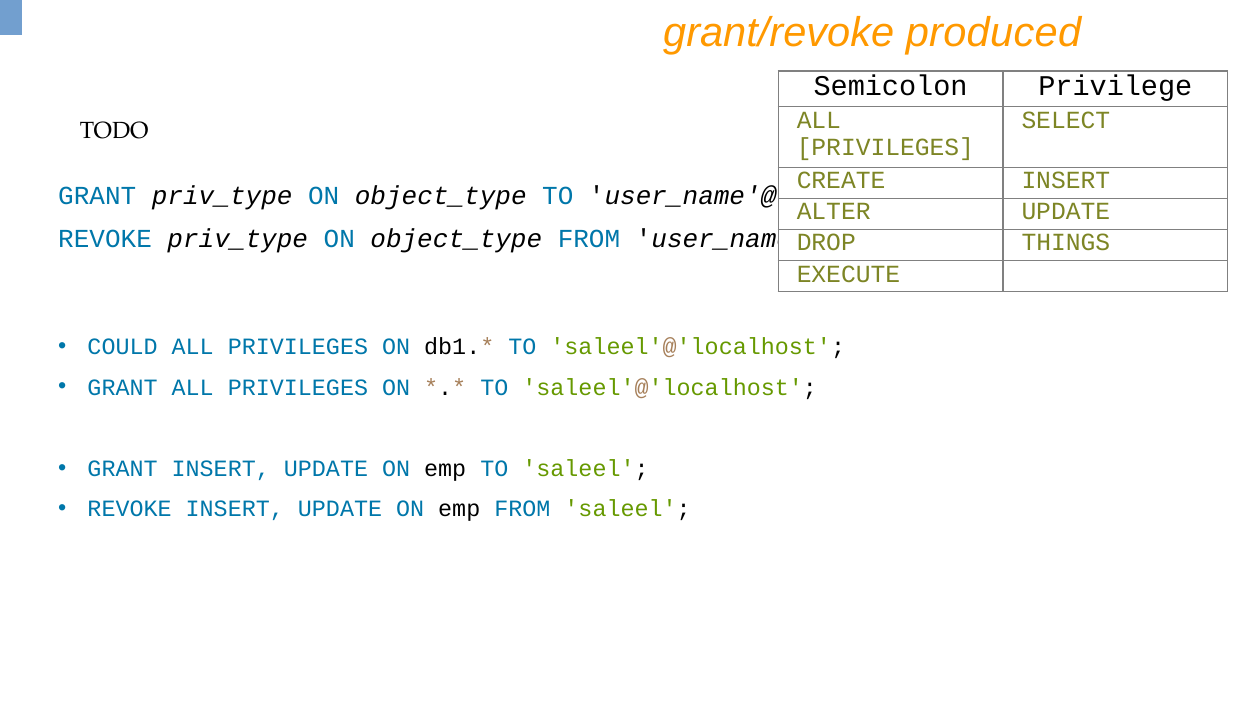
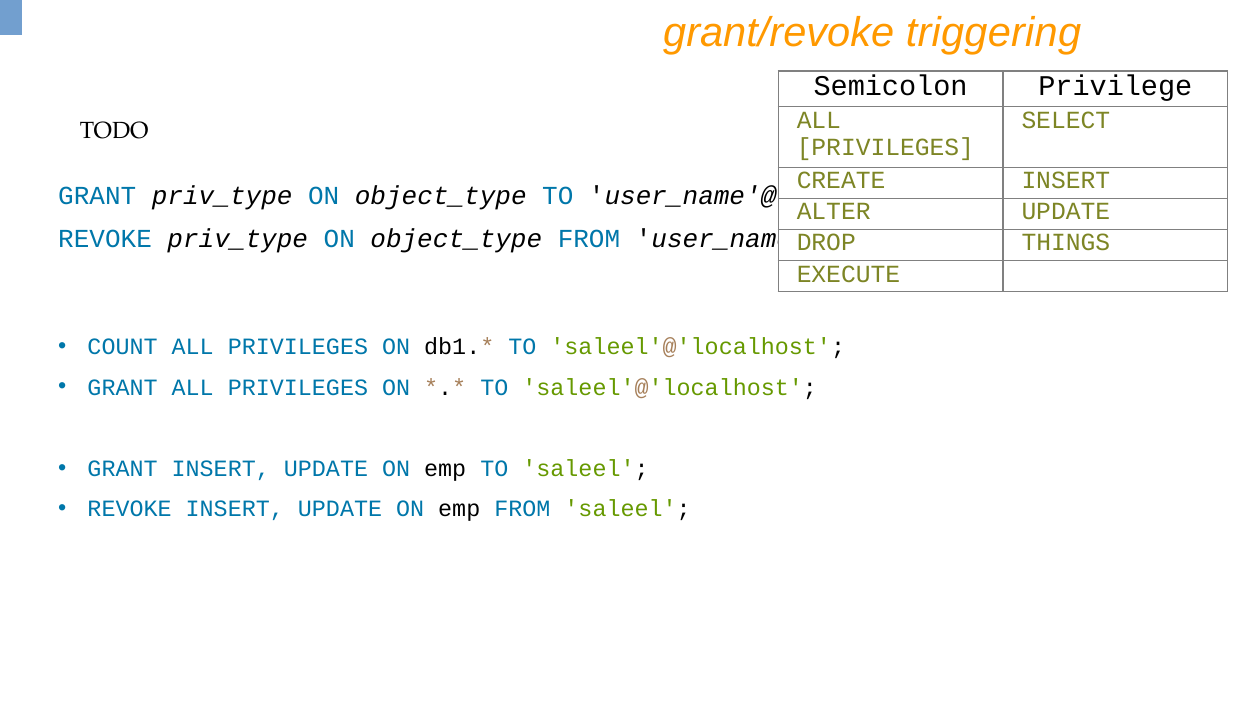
produced: produced -> triggering
COULD: COULD -> COUNT
